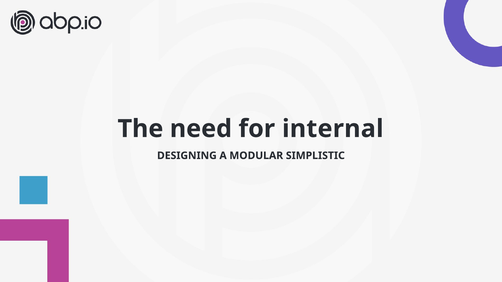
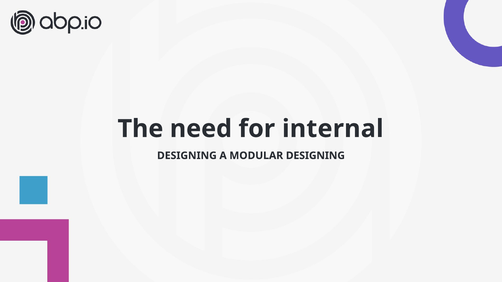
MODULAR SIMPLISTIC: SIMPLISTIC -> DESIGNING
